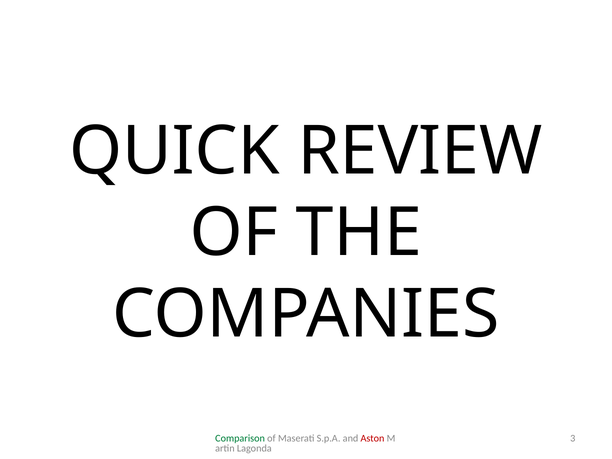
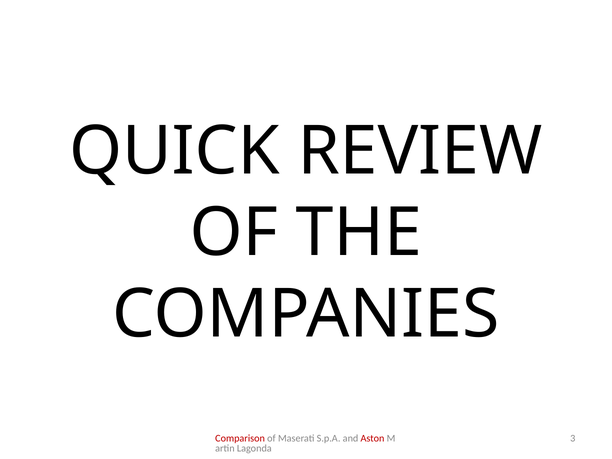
Comparison colour: green -> red
